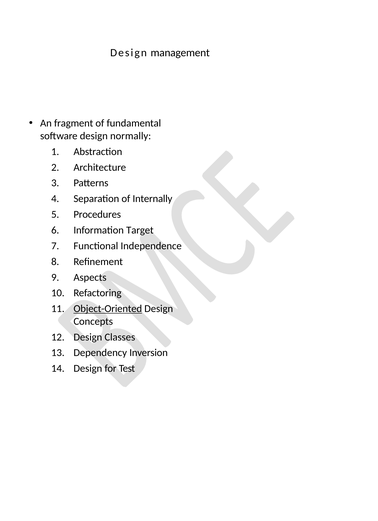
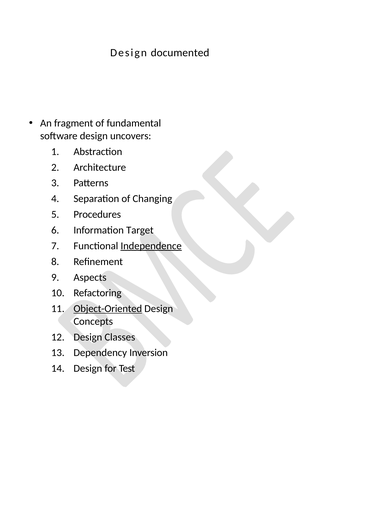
management: management -> documented
normally: normally -> uncovers
Internally: Internally -> Changing
Independence underline: none -> present
